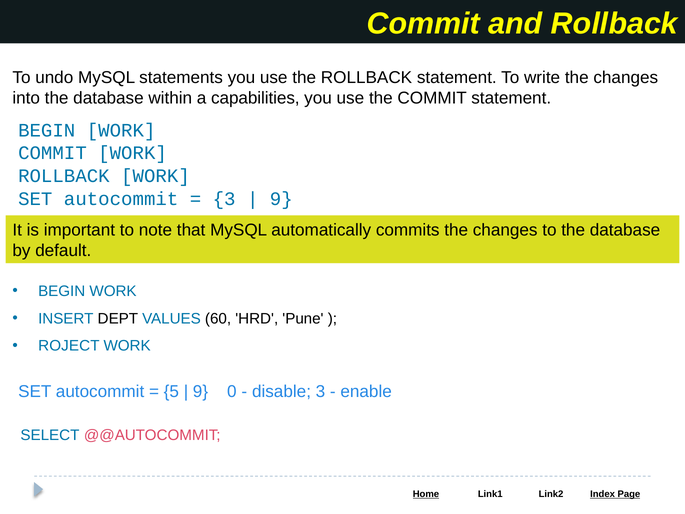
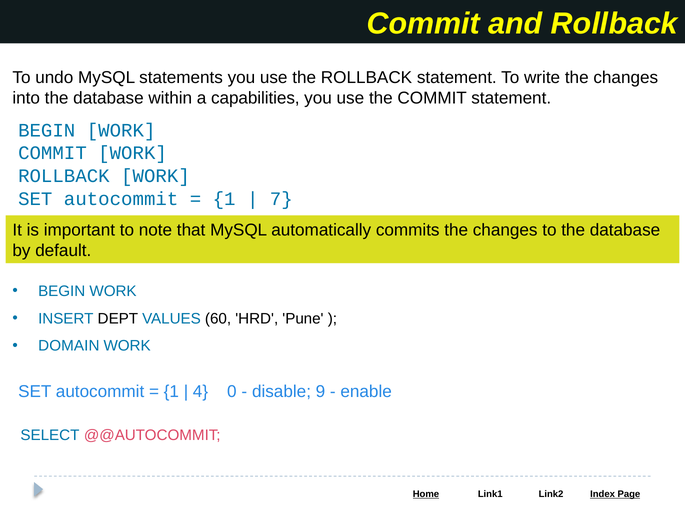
3 at (224, 199): 3 -> 1
9 at (281, 199): 9 -> 7
ROJECT: ROJECT -> DOMAIN
5 at (171, 392): 5 -> 1
9 at (200, 392): 9 -> 4
disable 3: 3 -> 9
